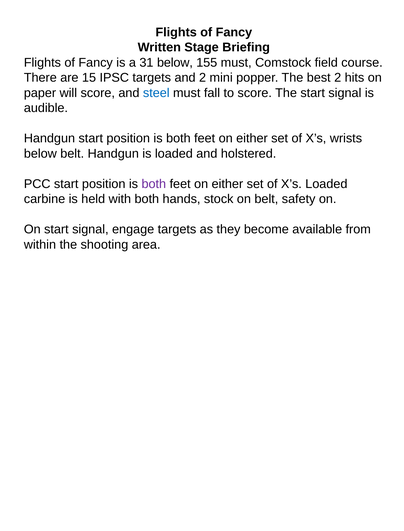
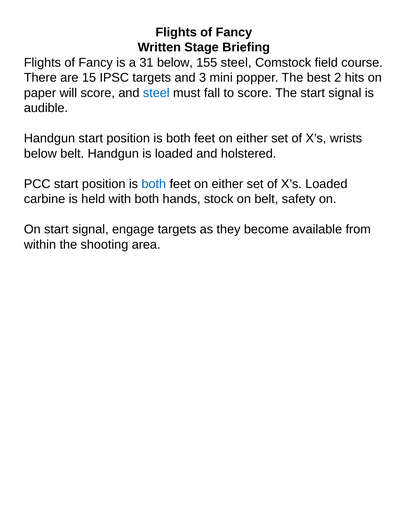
155 must: must -> steel
and 2: 2 -> 3
both at (154, 184) colour: purple -> blue
